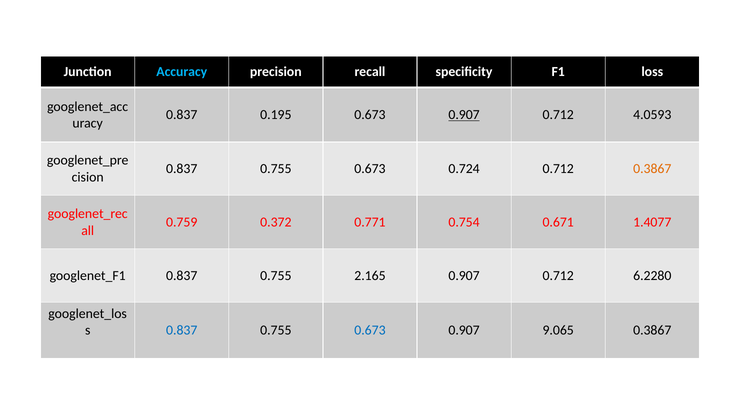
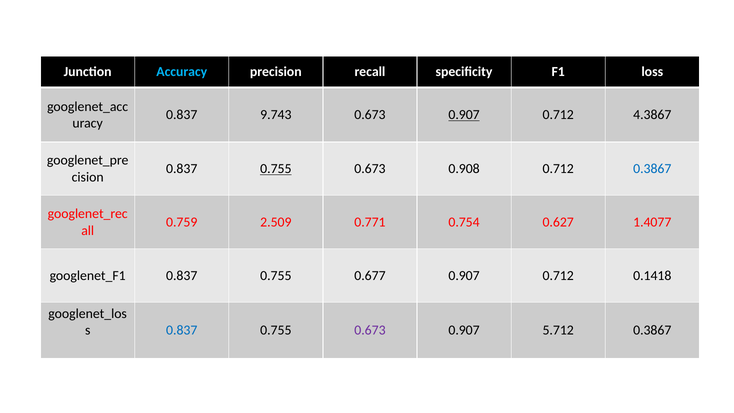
0.195: 0.195 -> 9.743
4.0593: 4.0593 -> 4.3867
0.755 at (276, 169) underline: none -> present
0.724: 0.724 -> 0.908
0.3867 at (652, 169) colour: orange -> blue
0.372: 0.372 -> 2.509
0.671: 0.671 -> 0.627
2.165: 2.165 -> 0.677
6.2280: 6.2280 -> 0.1418
0.673 at (370, 330) colour: blue -> purple
9.065: 9.065 -> 5.712
